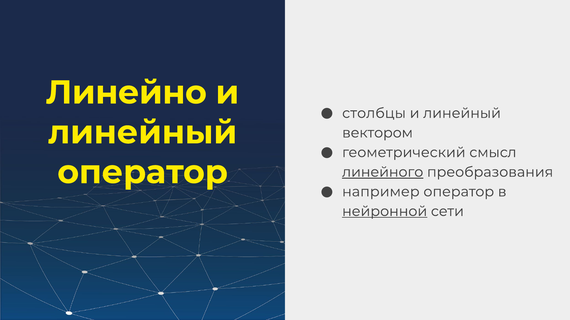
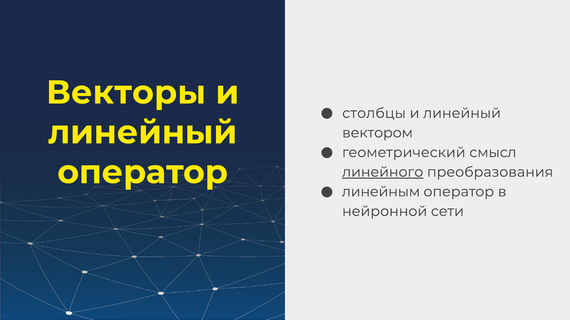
Линейно: Линейно -> Векторы
например: например -> линейным
нейронной underline: present -> none
